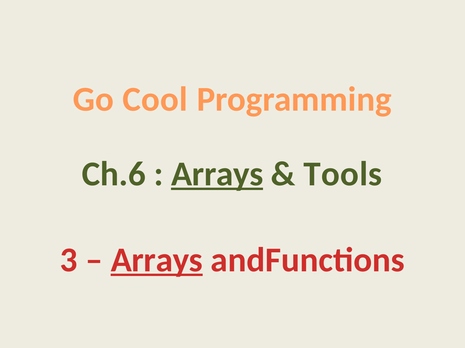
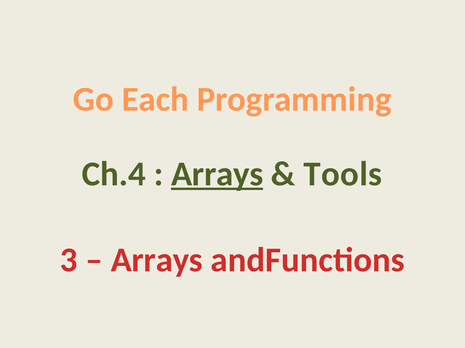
Cool: Cool -> Each
Ch.6: Ch.6 -> Ch.4
Arrays at (157, 260) underline: present -> none
